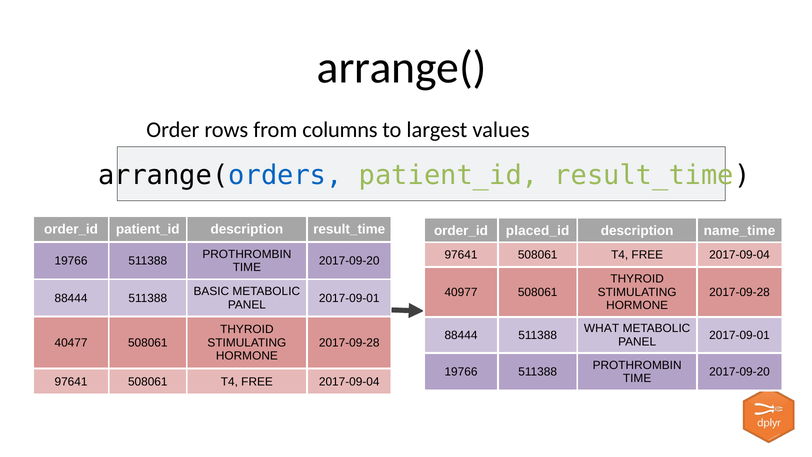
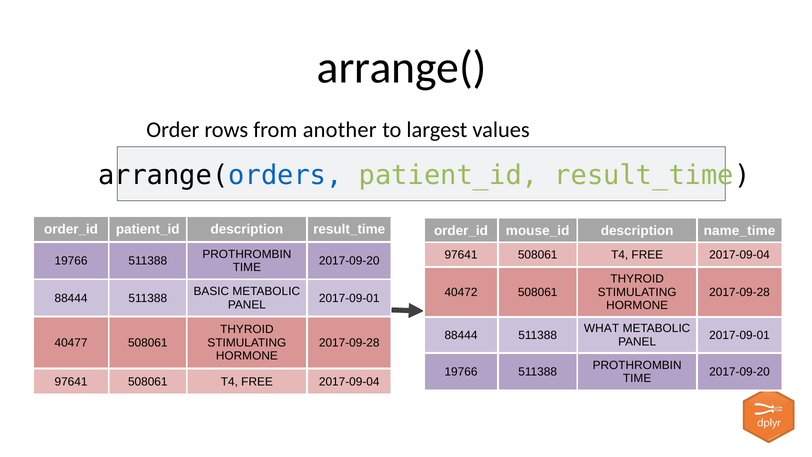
columns: columns -> another
placed_id: placed_id -> mouse_id
40977: 40977 -> 40472
